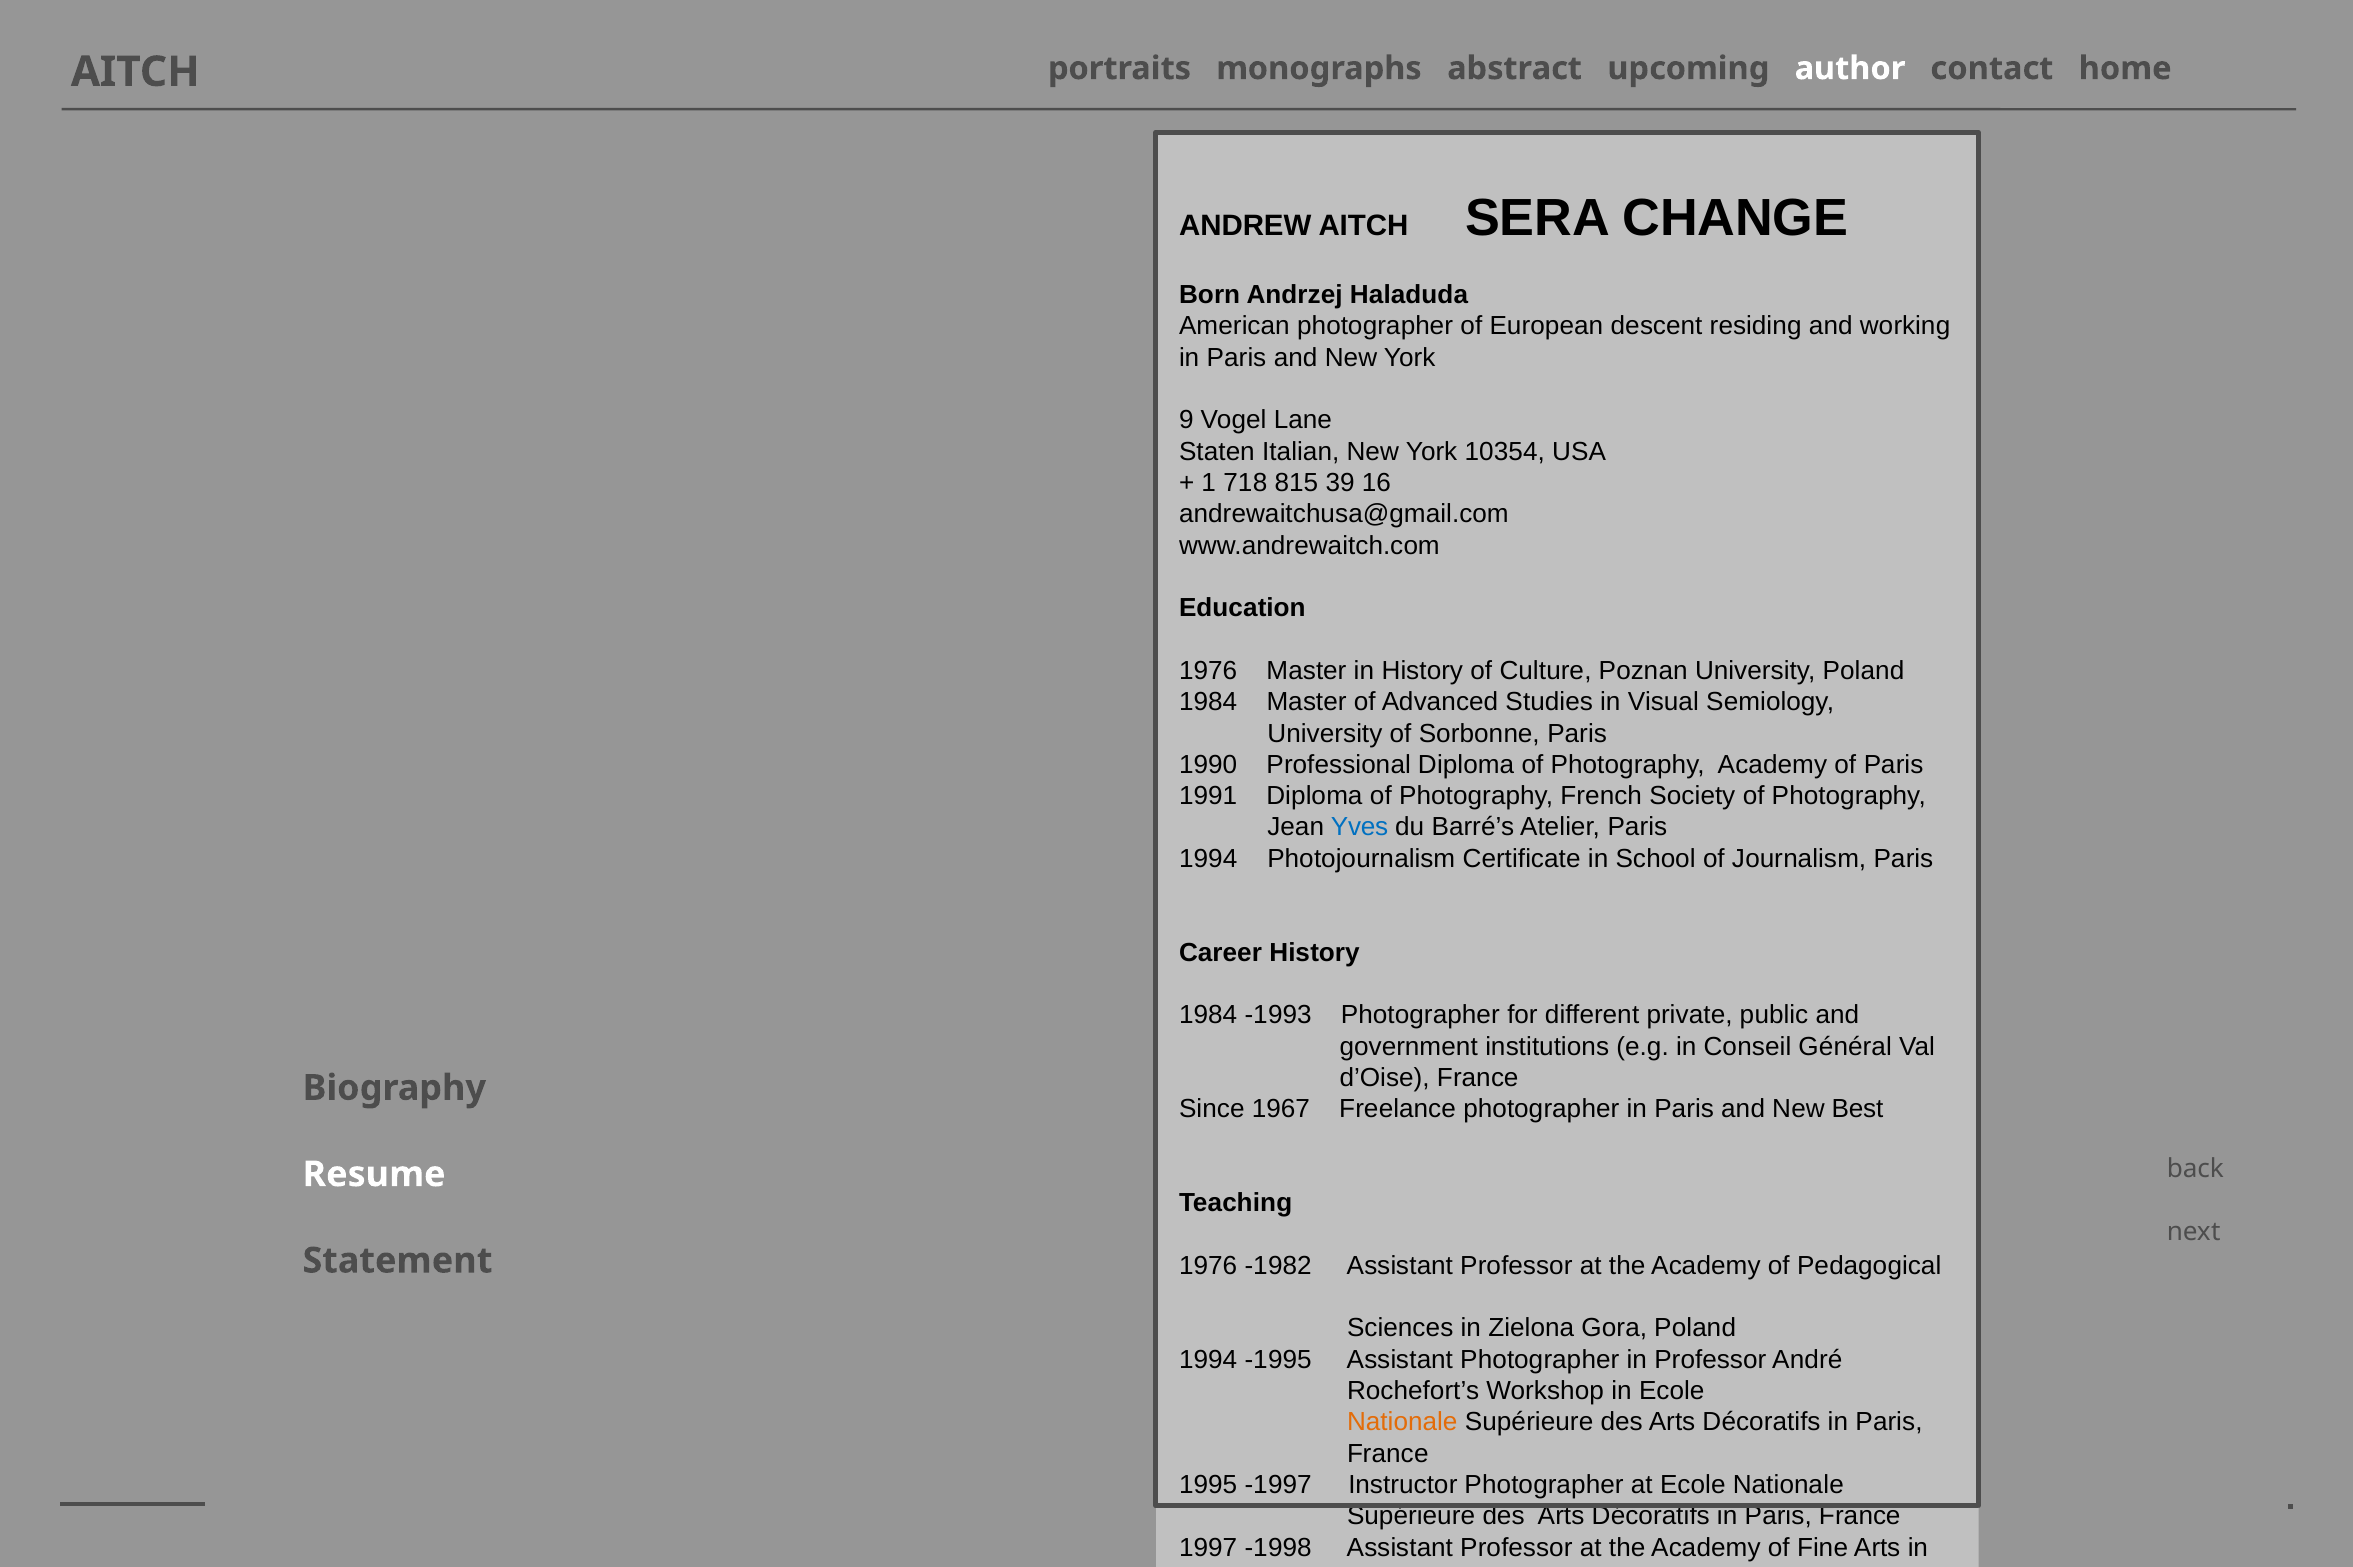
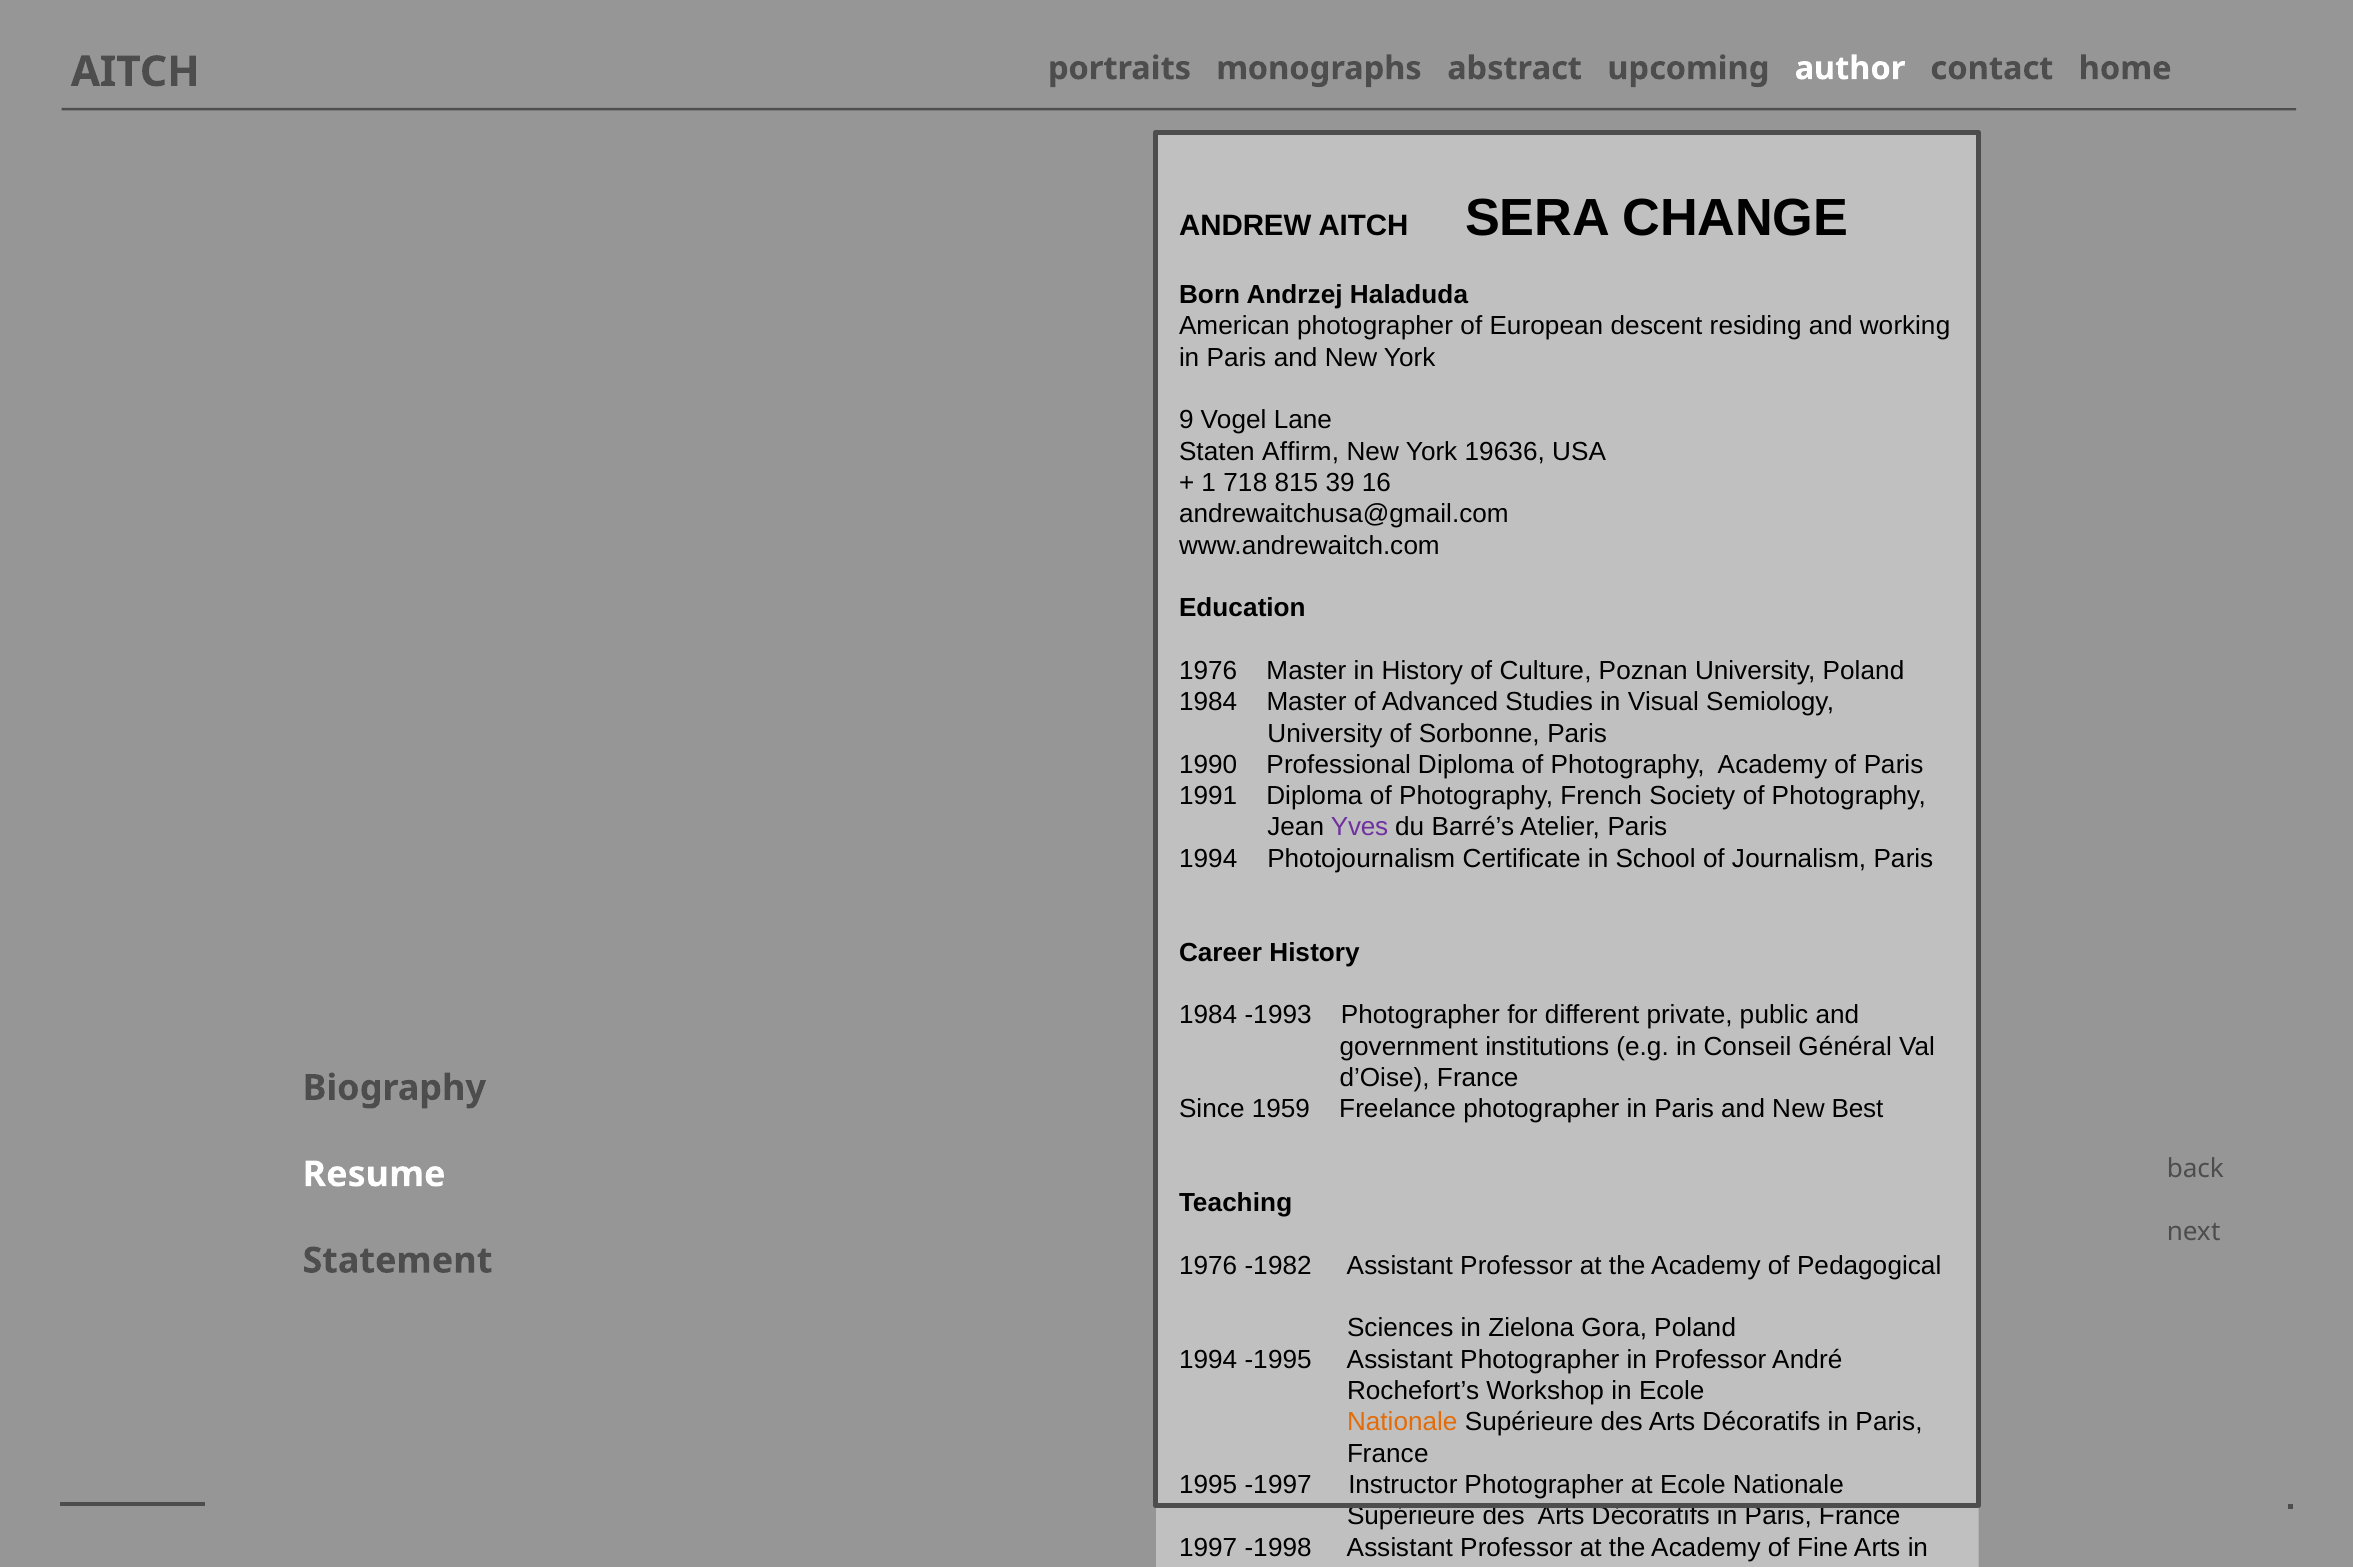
Staten Italian: Italian -> Affirm
10354: 10354 -> 19636
Yves colour: blue -> purple
1967: 1967 -> 1959
